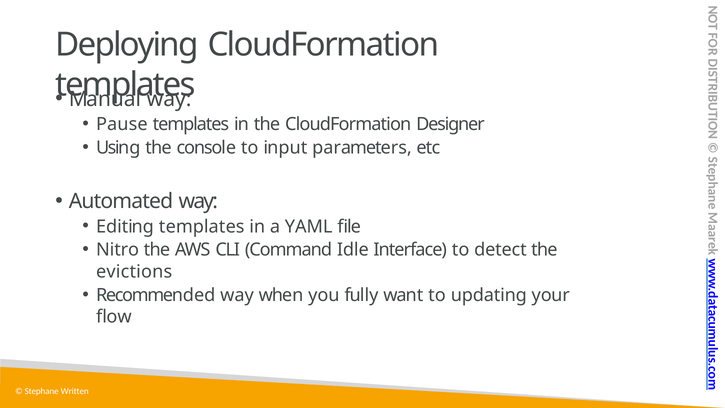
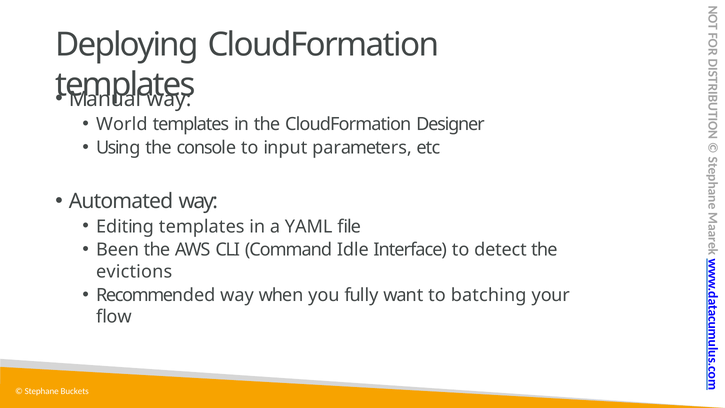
Pause: Pause -> World
Nitro: Nitro -> Been
updating: updating -> batching
Written: Written -> Buckets
